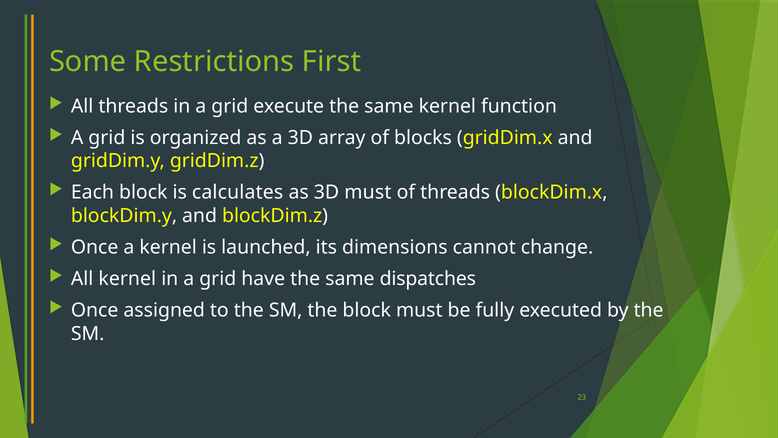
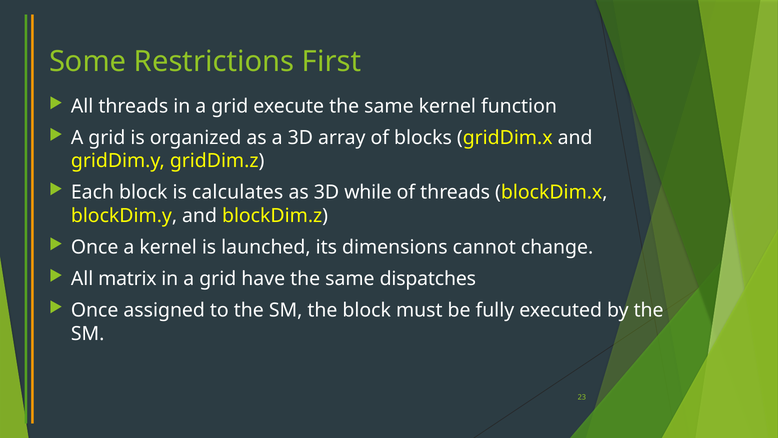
3D must: must -> while
All kernel: kernel -> matrix
